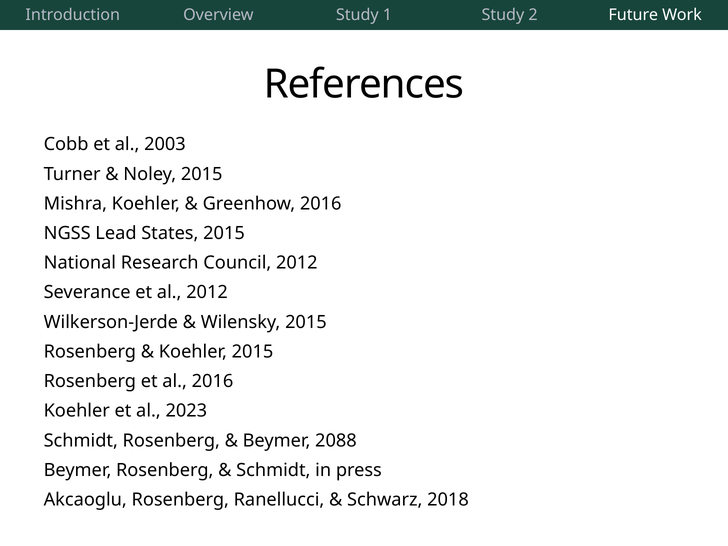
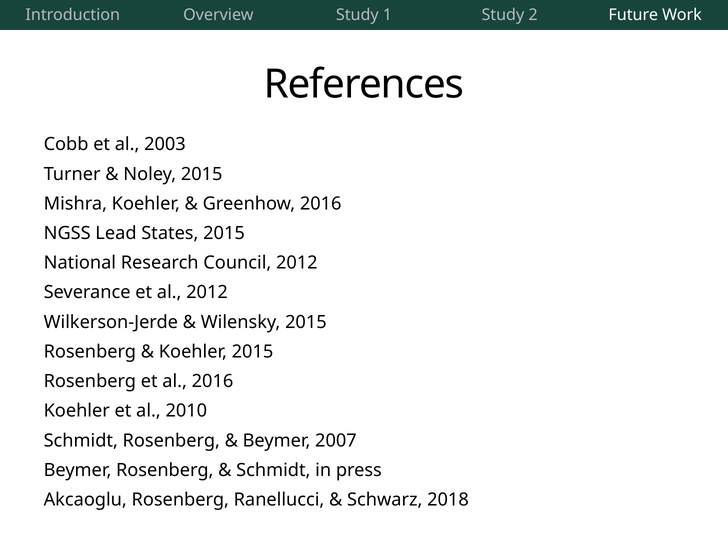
2023: 2023 -> 2010
2088: 2088 -> 2007
